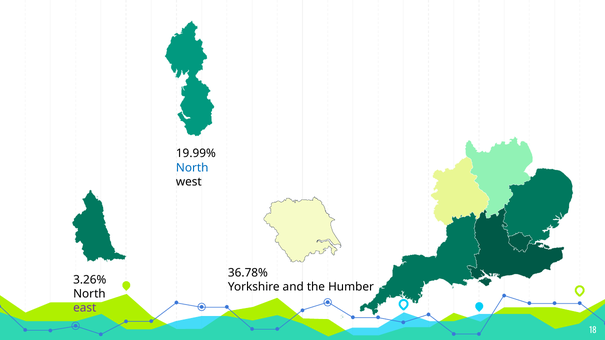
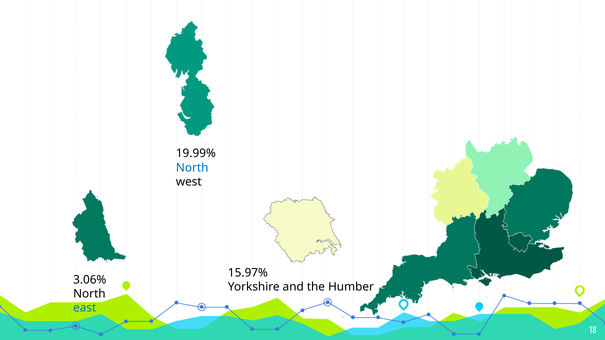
36.78%: 36.78% -> 15.97%
3.26%: 3.26% -> 3.06%
east colour: purple -> blue
